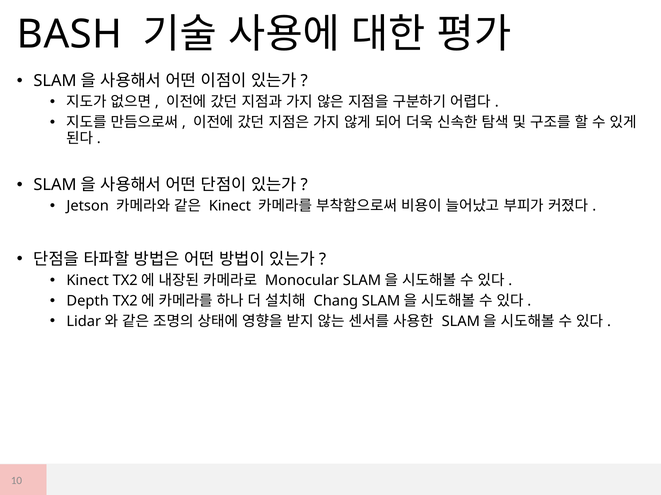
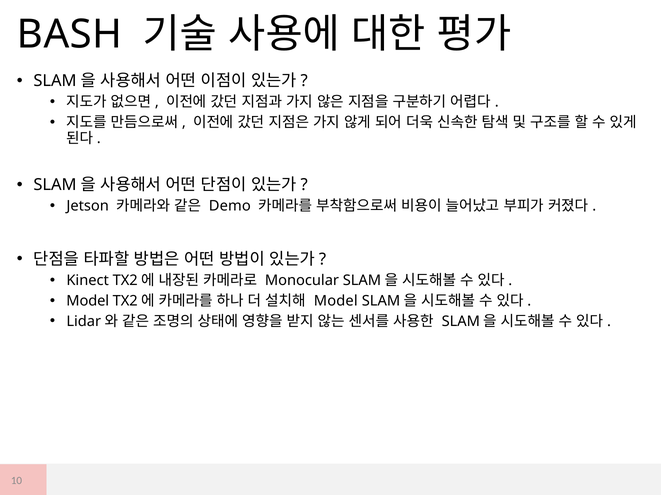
Kinect at (230, 206): Kinect -> Demo
Depth at (88, 301): Depth -> Model
Chang at (336, 301): Chang -> Model
